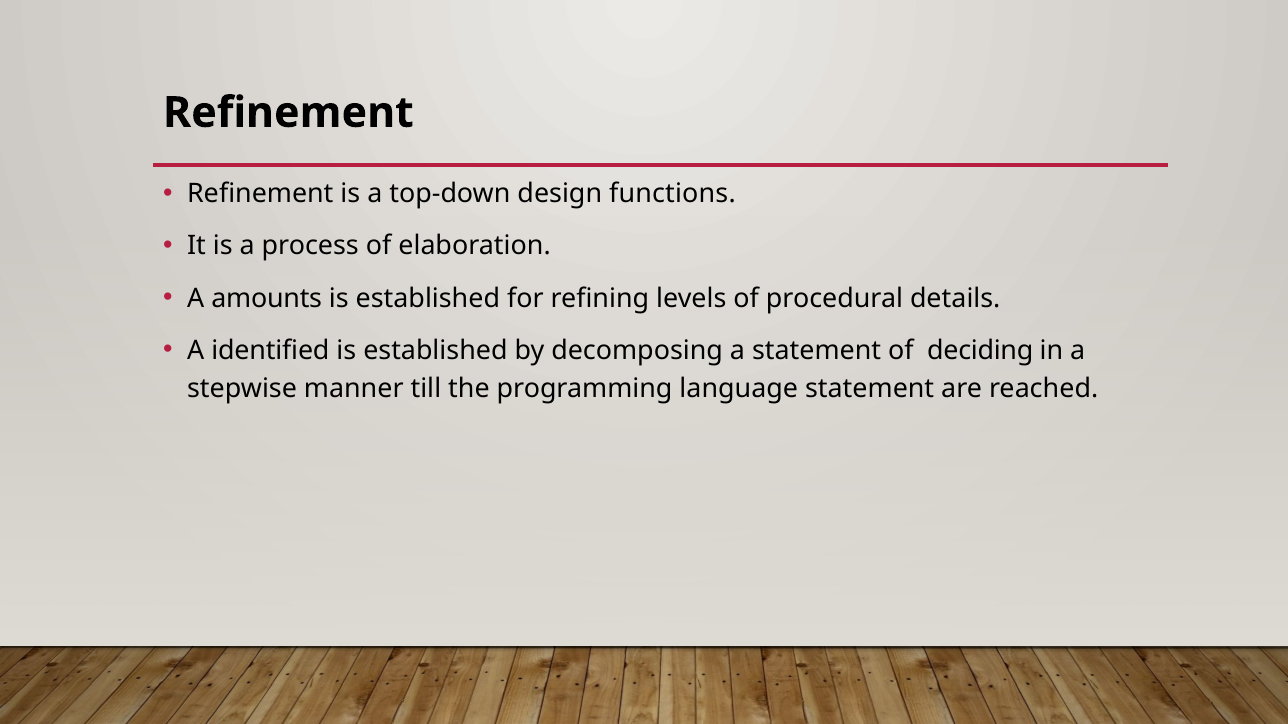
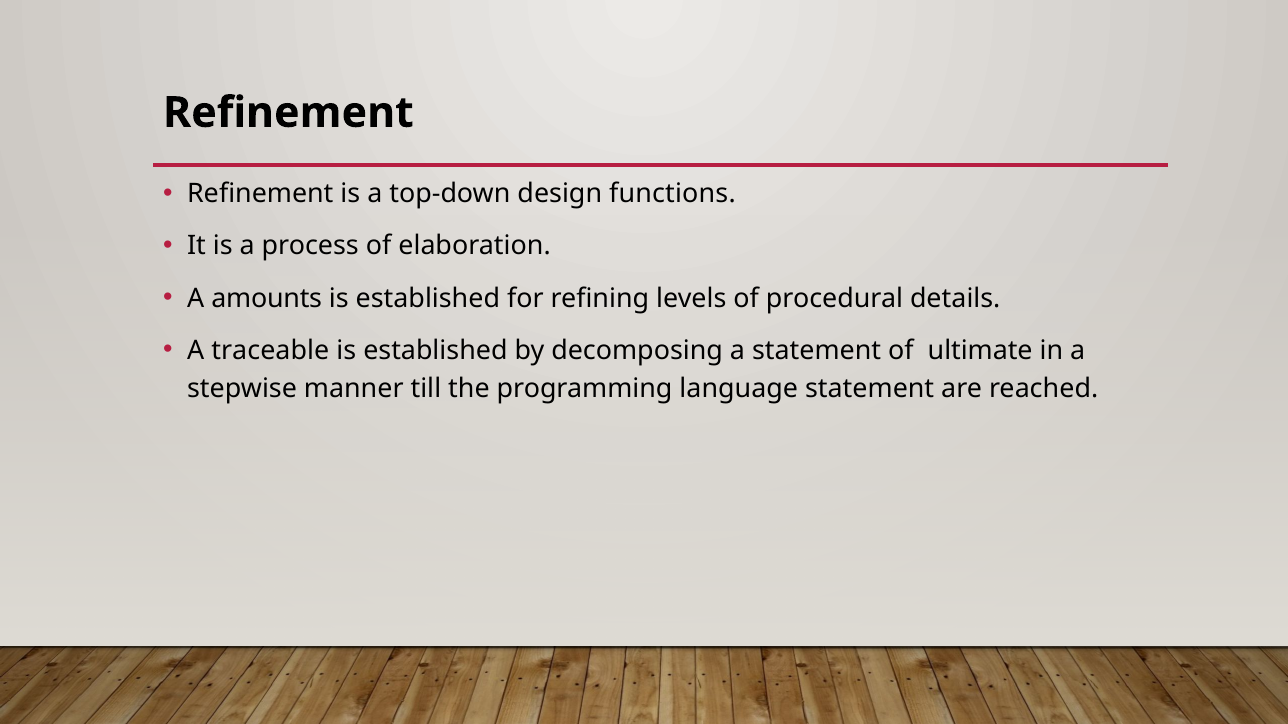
identified: identified -> traceable
deciding: deciding -> ultimate
